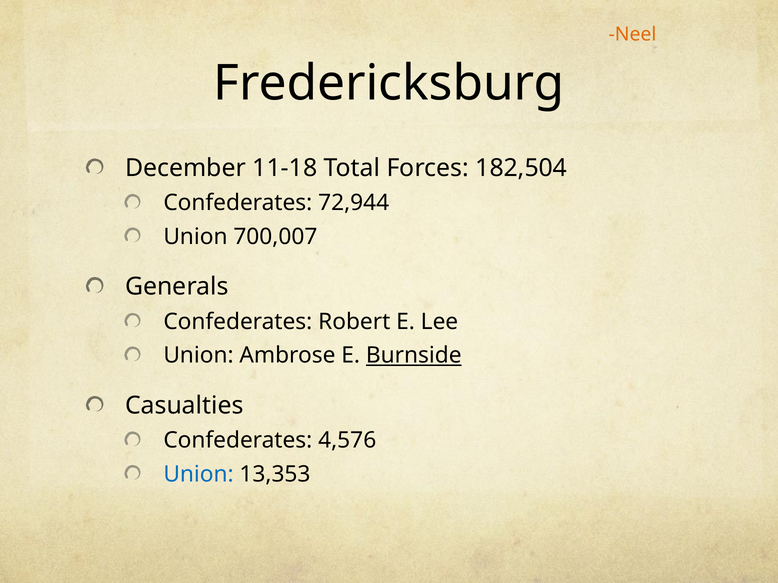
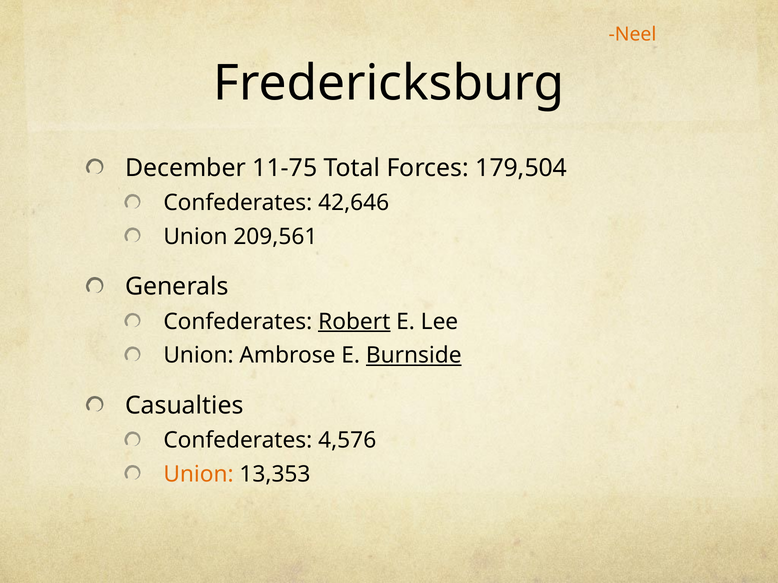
11-18: 11-18 -> 11-75
182,504: 182,504 -> 179,504
72,944: 72,944 -> 42,646
700,007: 700,007 -> 209,561
Robert underline: none -> present
Union at (199, 475) colour: blue -> orange
